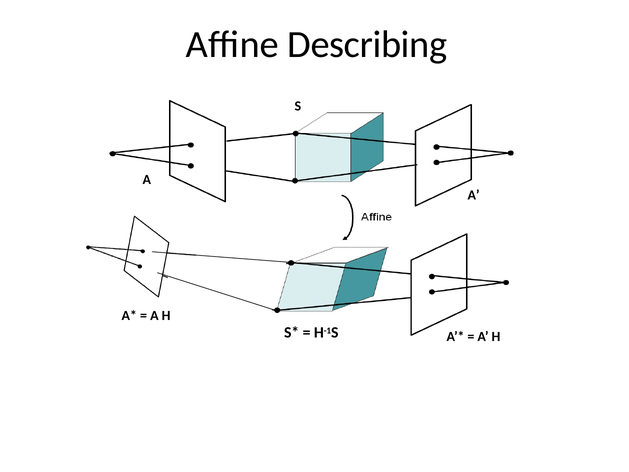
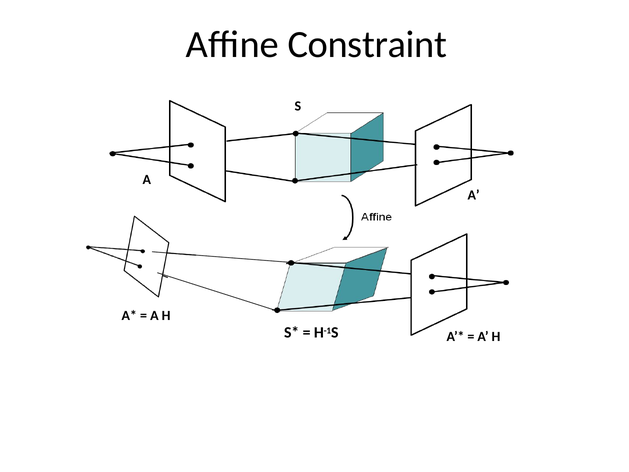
Describing: Describing -> Constraint
